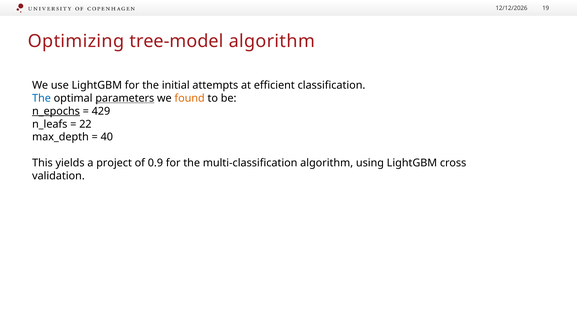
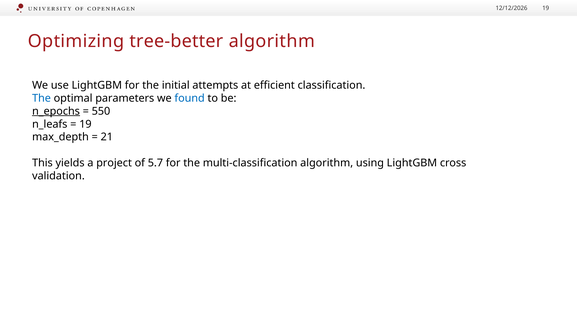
tree-model: tree-model -> tree-better
parameters underline: present -> none
found colour: orange -> blue
429: 429 -> 550
22 at (85, 124): 22 -> 19
40: 40 -> 21
0.9: 0.9 -> 5.7
